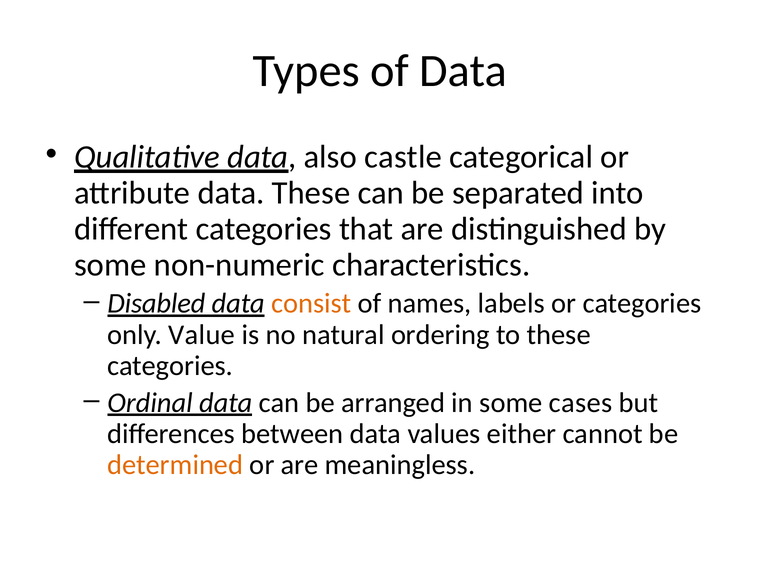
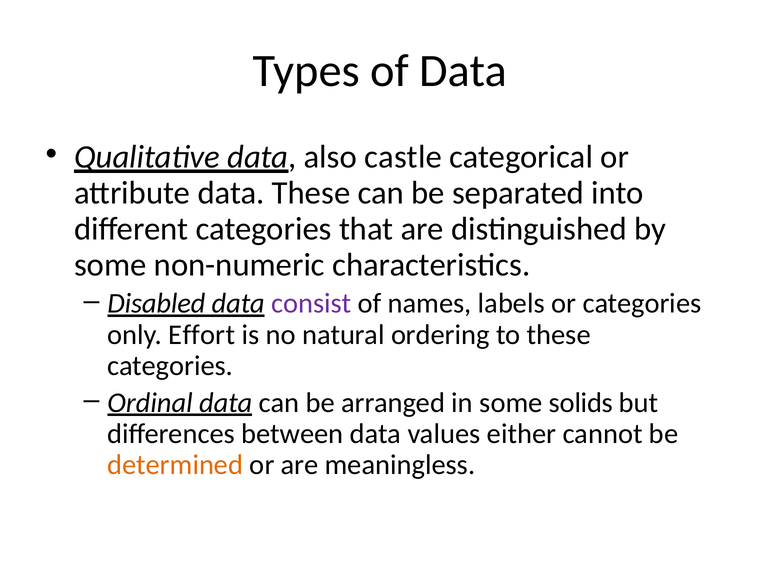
consist colour: orange -> purple
Value: Value -> Effort
cases: cases -> solids
